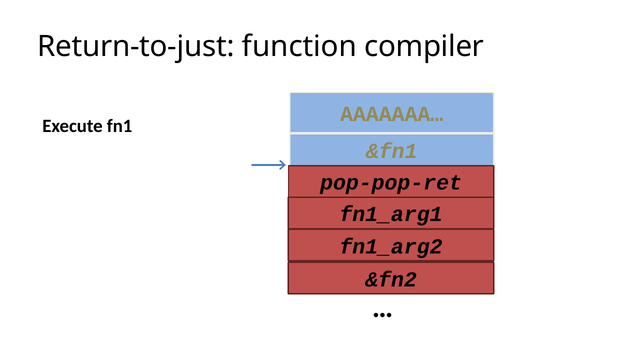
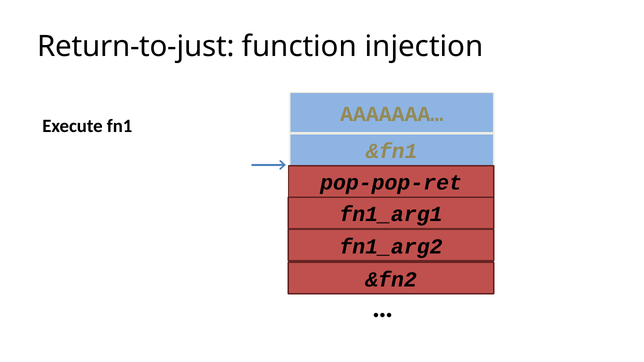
compiler: compiler -> injection
